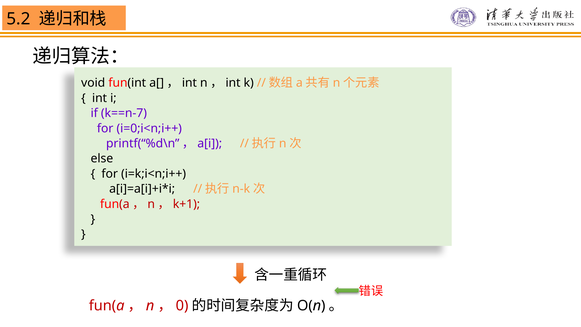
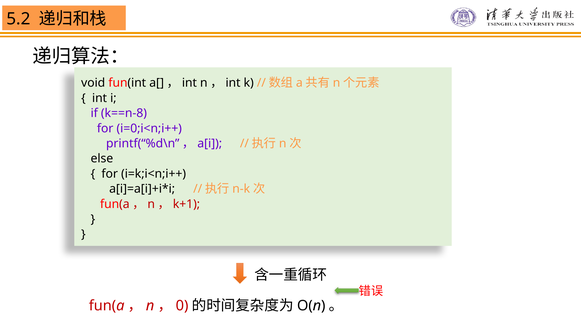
k==n-7: k==n-7 -> k==n-8
